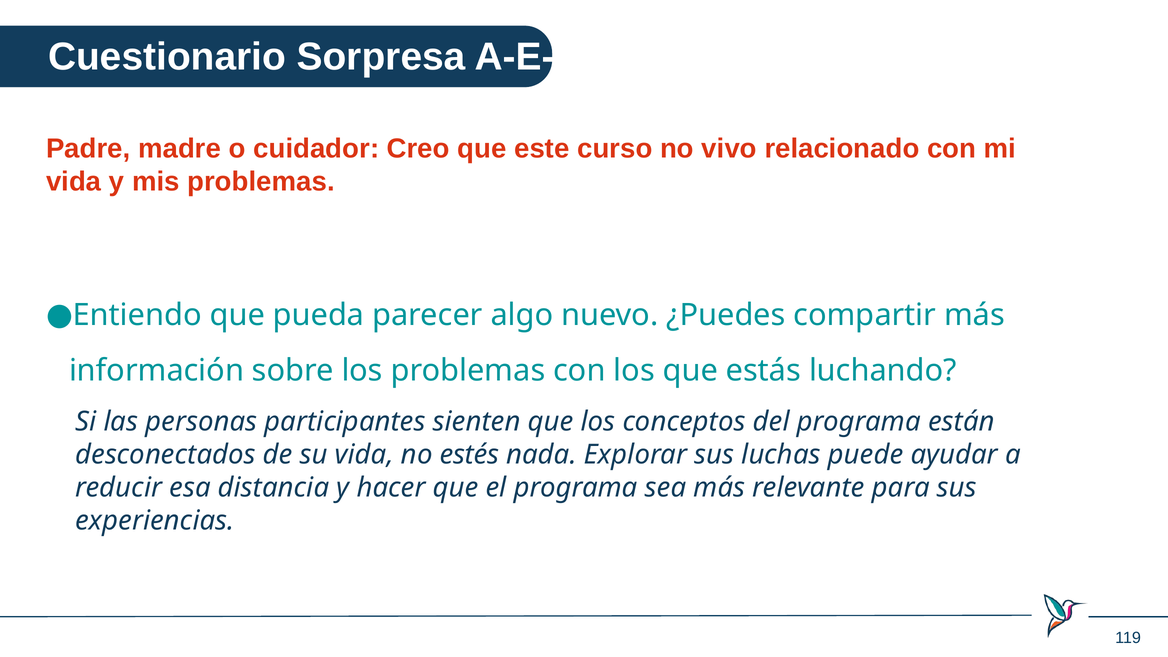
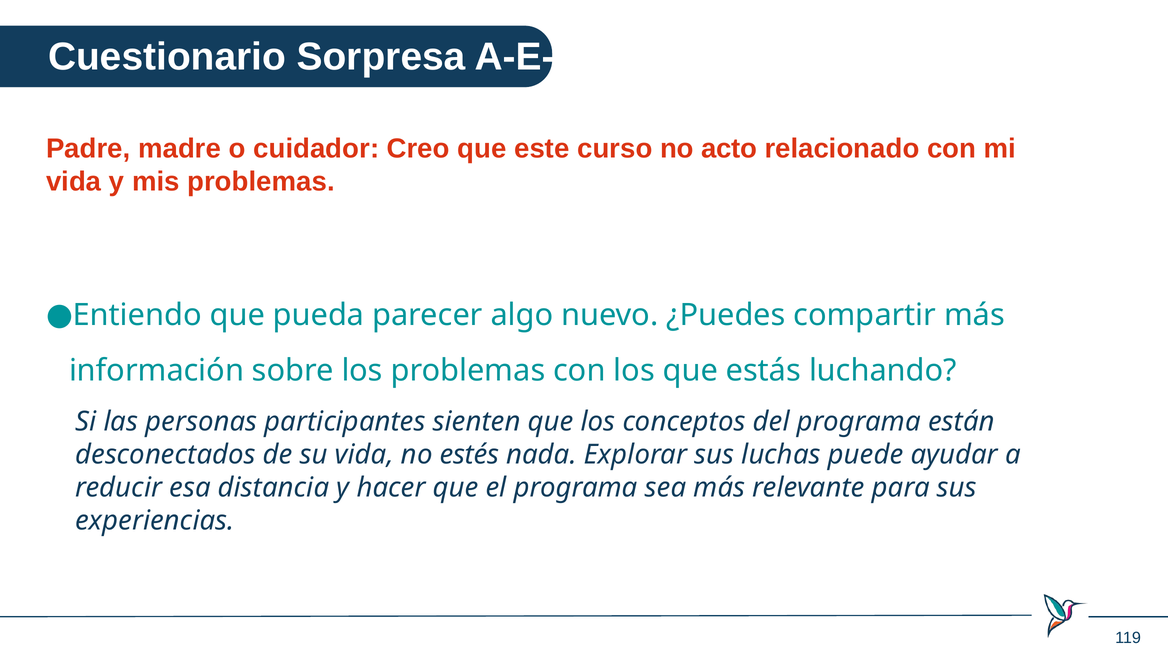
vivo: vivo -> acto
